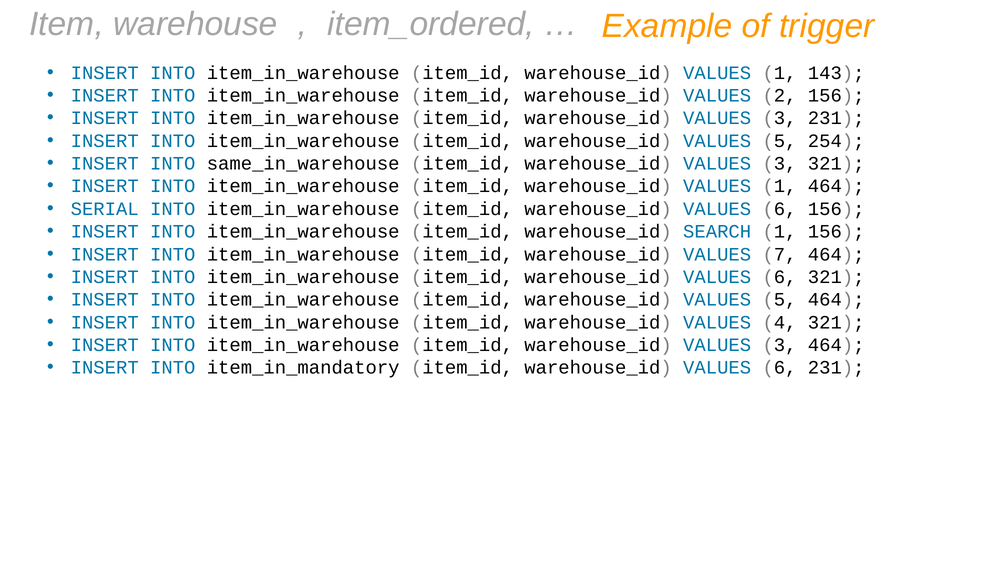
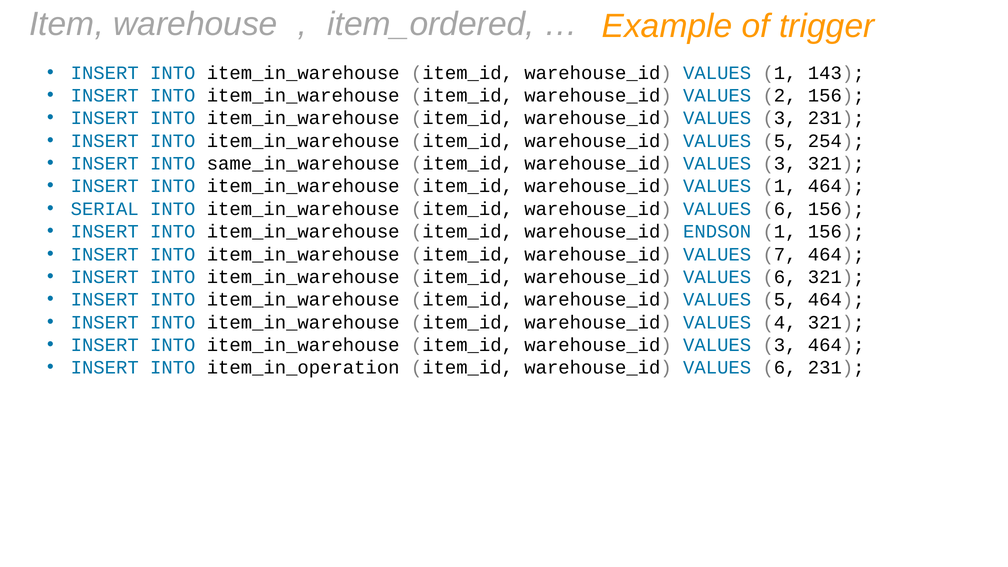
SEARCH: SEARCH -> ENDSON
item_in_mandatory: item_in_mandatory -> item_in_operation
